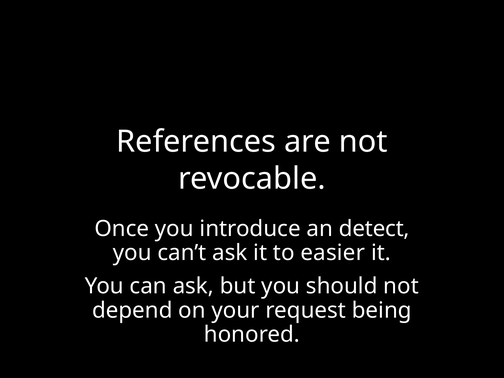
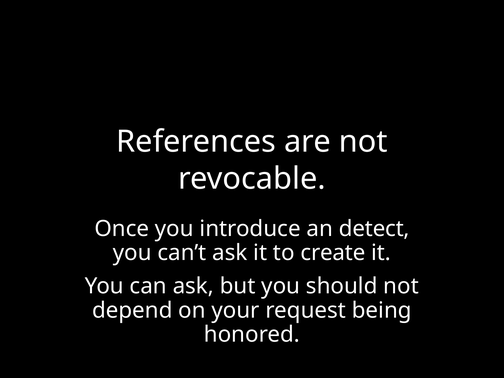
easier: easier -> create
